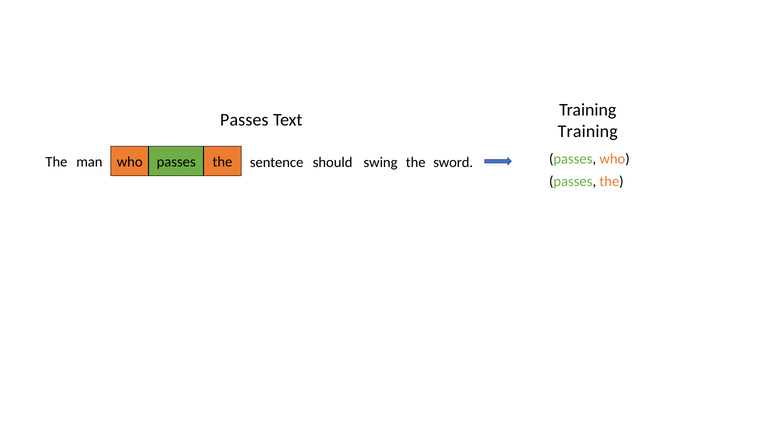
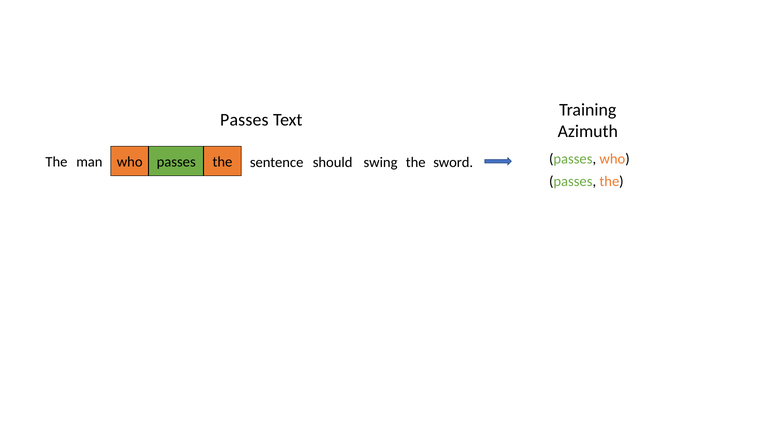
Training at (588, 131): Training -> Azimuth
